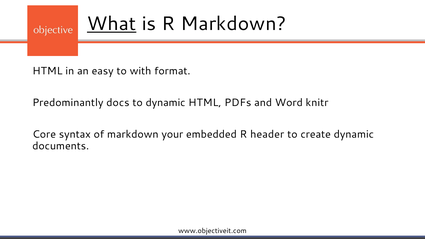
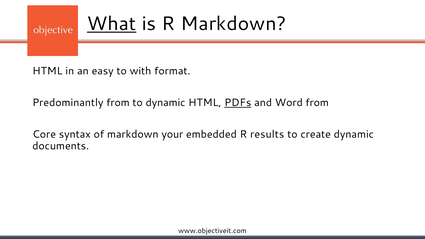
Predominantly docs: docs -> from
PDFs underline: none -> present
Word knitr: knitr -> from
header: header -> results
